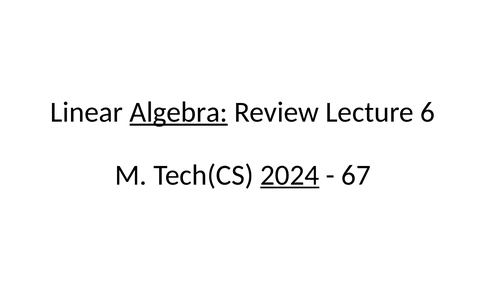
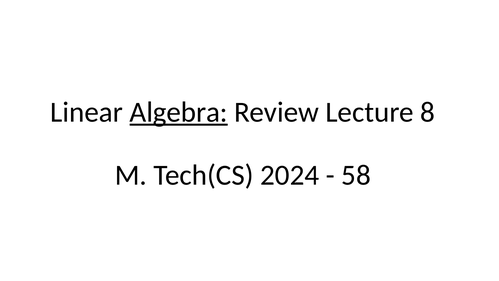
6: 6 -> 8
2024 underline: present -> none
67: 67 -> 58
